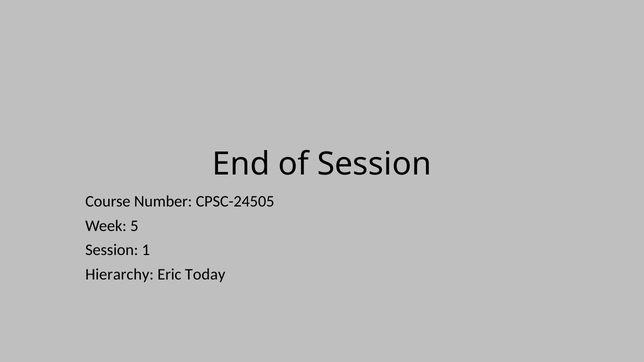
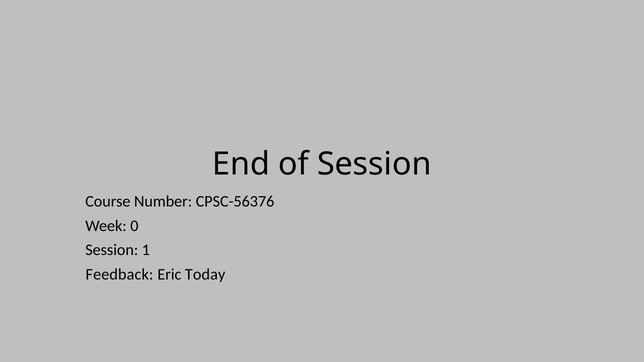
CPSC-24505: CPSC-24505 -> CPSC-56376
5: 5 -> 0
Hierarchy: Hierarchy -> Feedback
